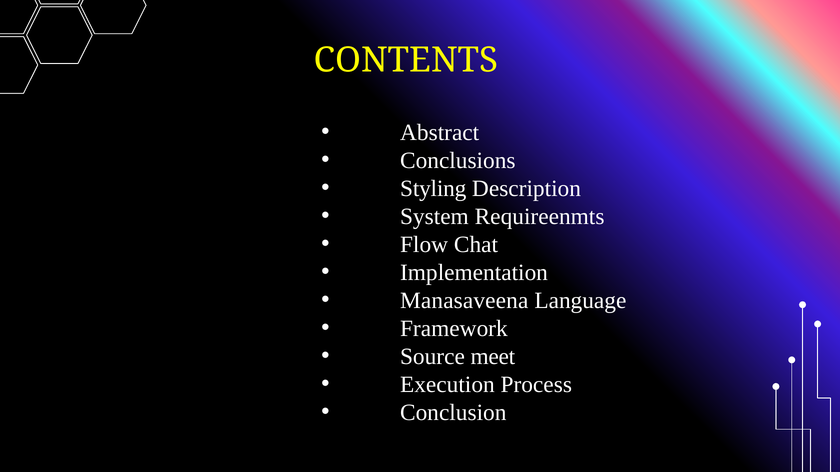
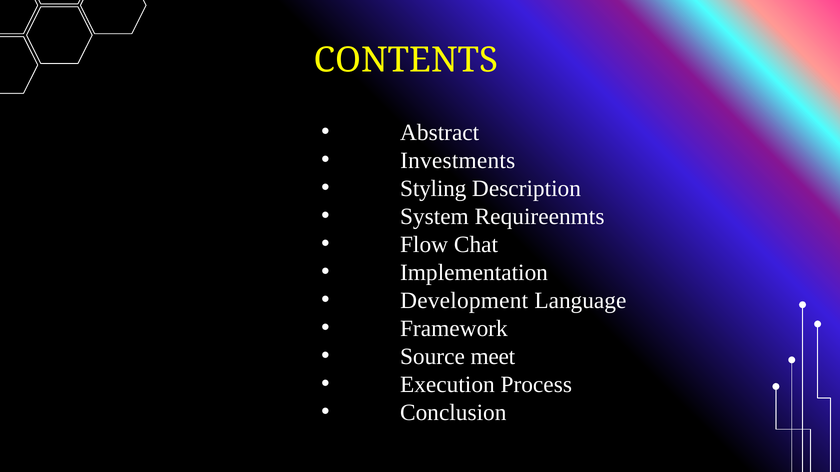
Conclusions: Conclusions -> Investments
Manasaveena: Manasaveena -> Development
